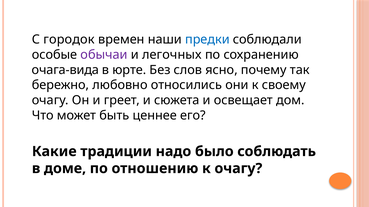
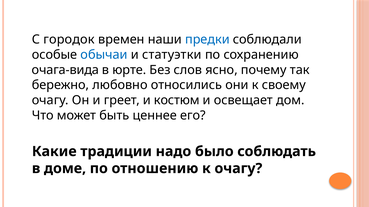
обычаи colour: purple -> blue
легочных: легочных -> статуэтки
сюжета: сюжета -> костюм
